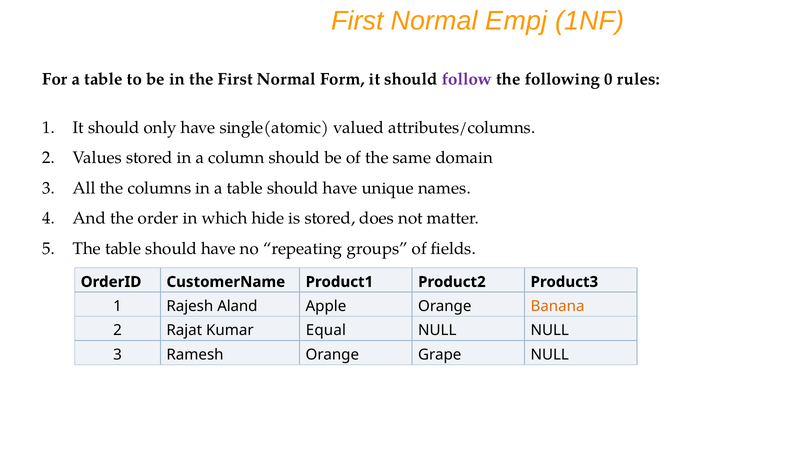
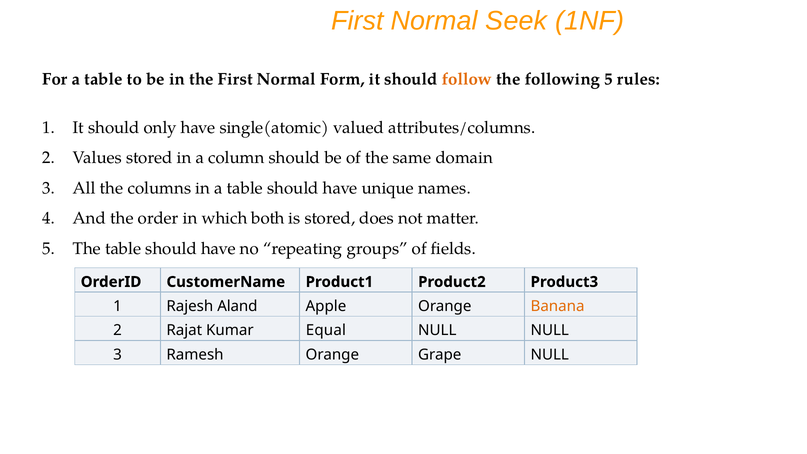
Empj: Empj -> Seek
follow colour: purple -> orange
following 0: 0 -> 5
hide: hide -> both
